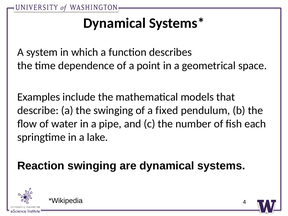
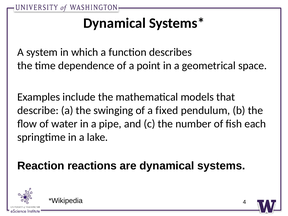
Reaction swinging: swinging -> reactions
